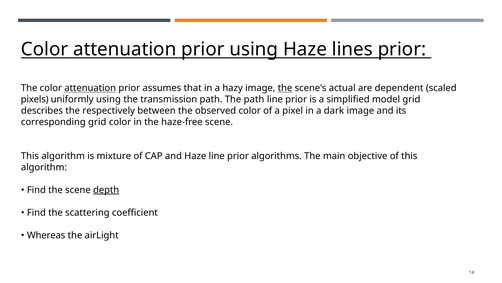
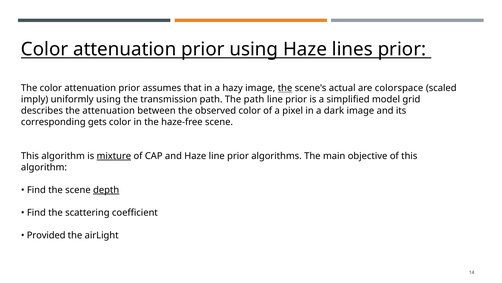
attenuation at (90, 88) underline: present -> none
dependent: dependent -> colorspace
pixels: pixels -> imply
the respectively: respectively -> attenuation
corresponding grid: grid -> gets
mixture underline: none -> present
Whereas: Whereas -> Provided
